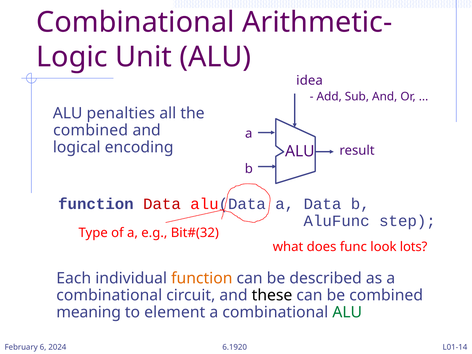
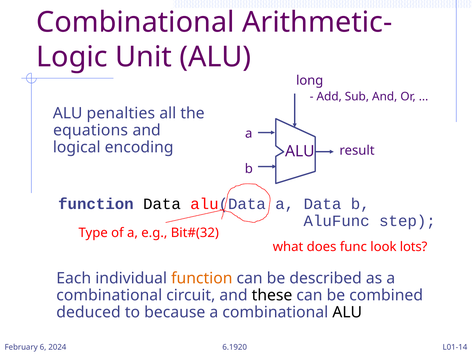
idea: idea -> long
combined at (91, 130): combined -> equations
Data at (162, 204) colour: red -> black
meaning: meaning -> deduced
element: element -> because
ALU at (347, 312) colour: green -> black
